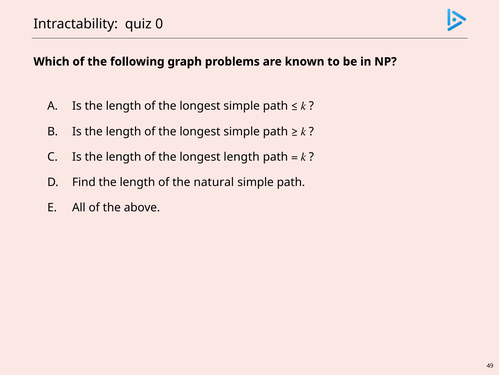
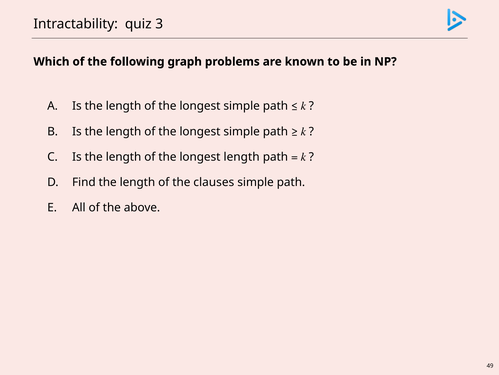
0: 0 -> 3
natural: natural -> clauses
